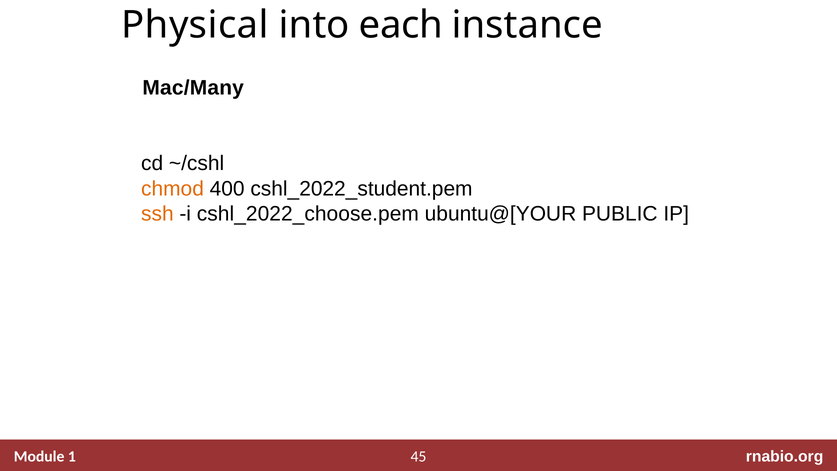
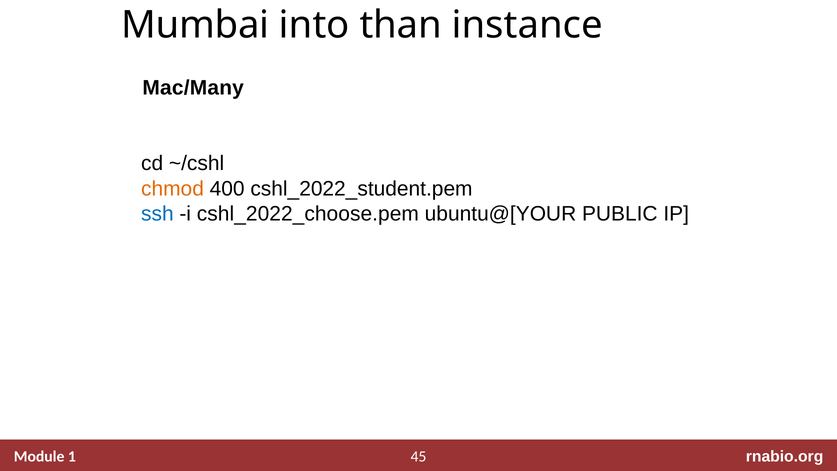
Physical: Physical -> Mumbai
each: each -> than
ssh colour: orange -> blue
